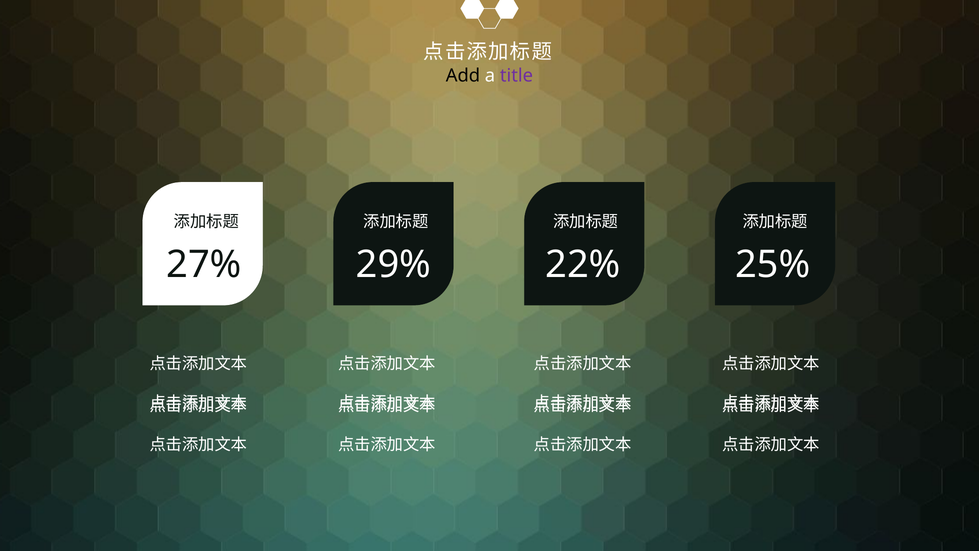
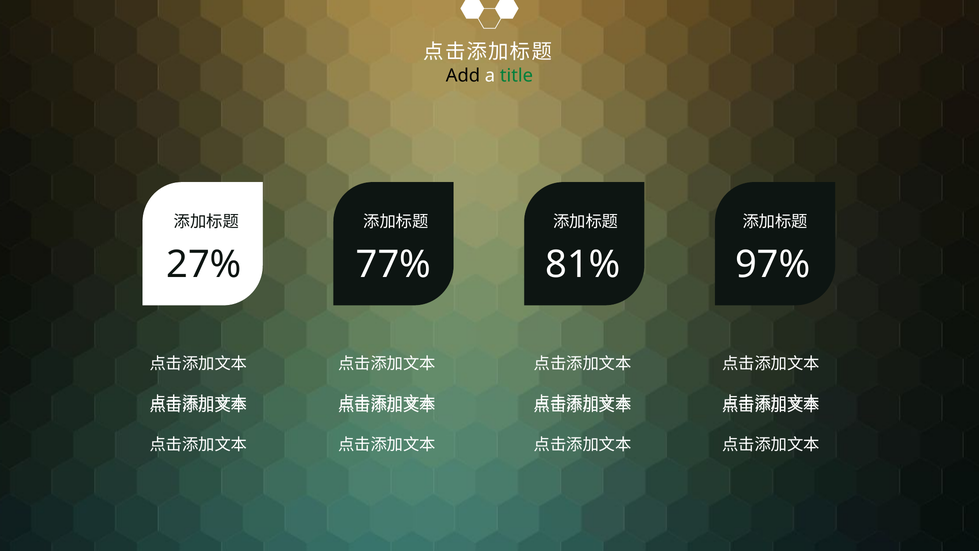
title colour: purple -> green
29%: 29% -> 77%
22%: 22% -> 81%
25%: 25% -> 97%
